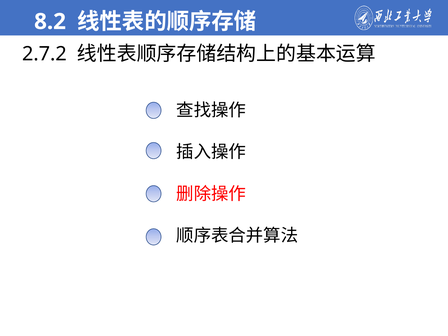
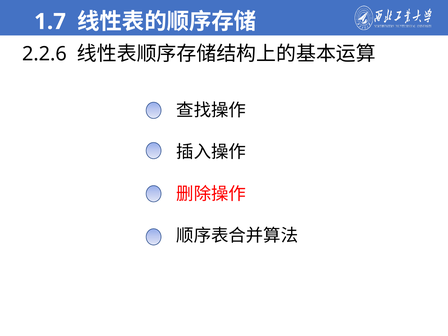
8.2: 8.2 -> 1.7
2.7.2: 2.7.2 -> 2.2.6
